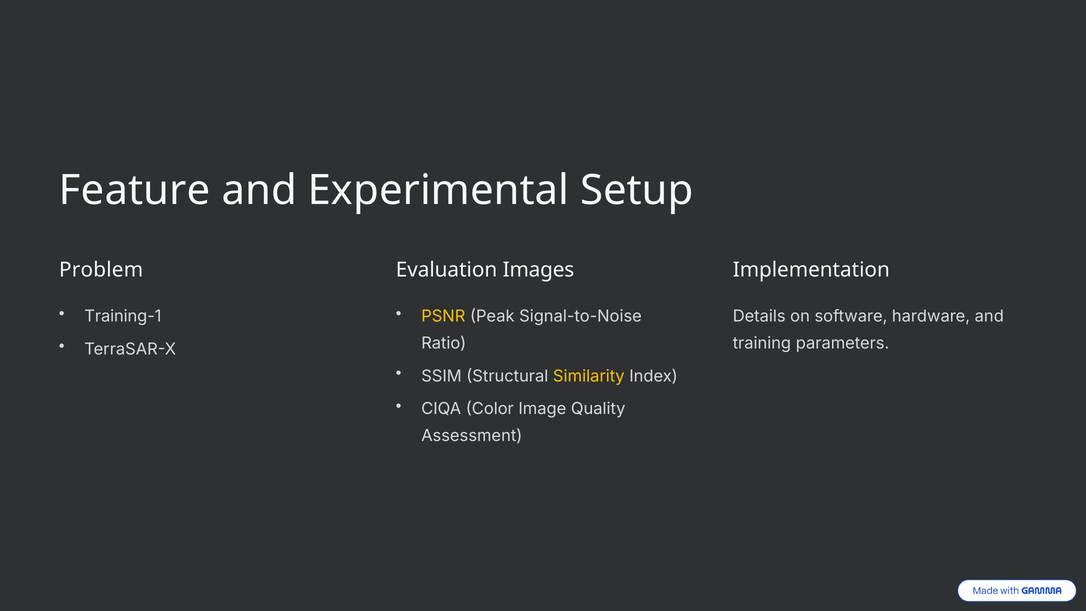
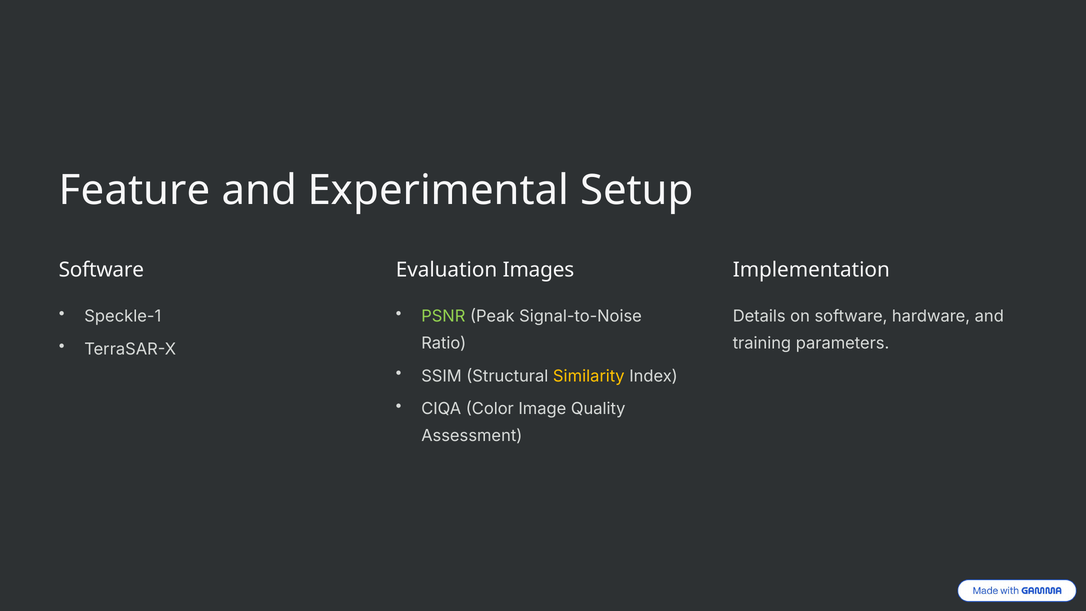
Problem at (101, 270): Problem -> Software
Training-1: Training-1 -> Speckle-1
PSNR colour: yellow -> light green
